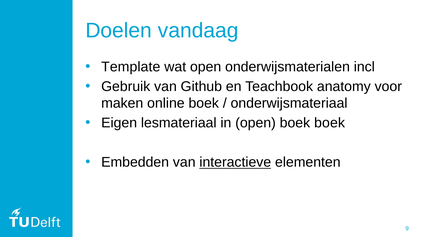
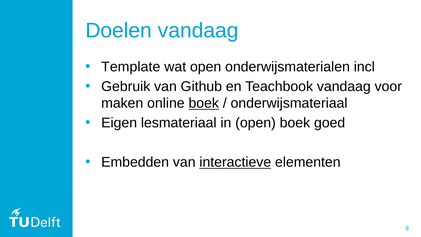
Teachbook anatomy: anatomy -> vandaag
boek at (204, 103) underline: none -> present
boek boek: boek -> goed
